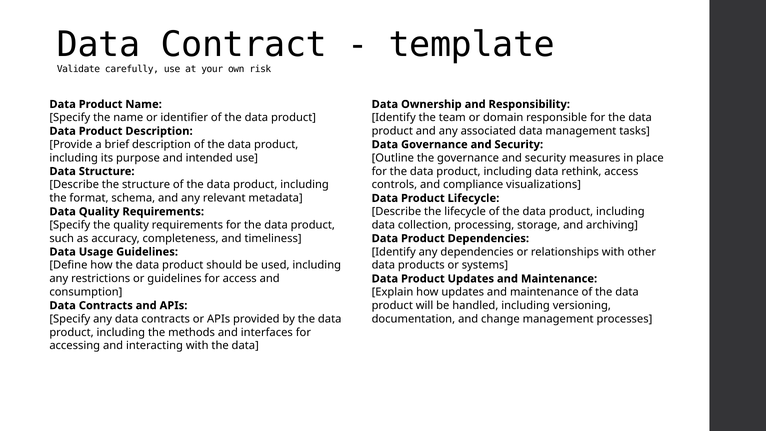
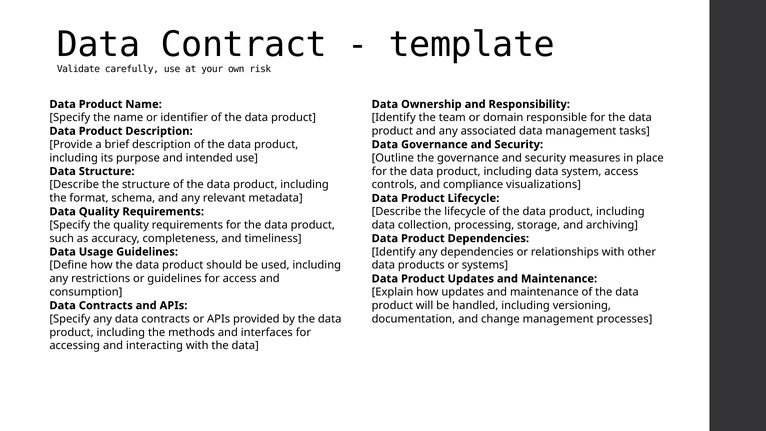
rethink: rethink -> system
